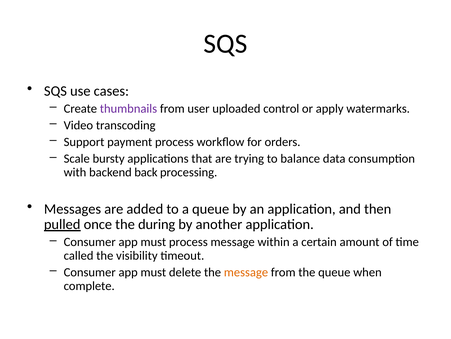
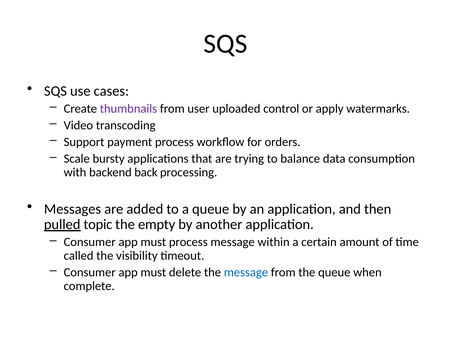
once: once -> topic
during: during -> empty
message at (246, 272) colour: orange -> blue
